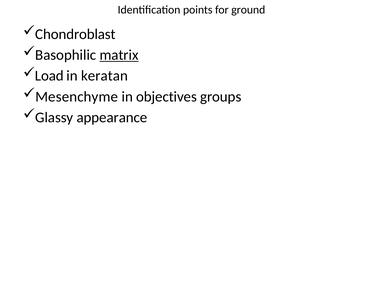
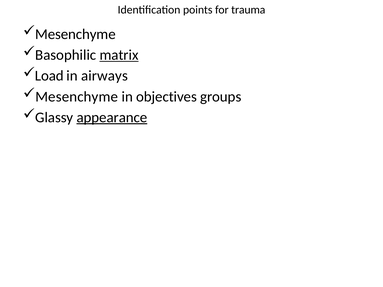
ground: ground -> trauma
Chondroblast at (75, 34): Chondroblast -> Mesenchyme
keratan: keratan -> airways
appearance underline: none -> present
